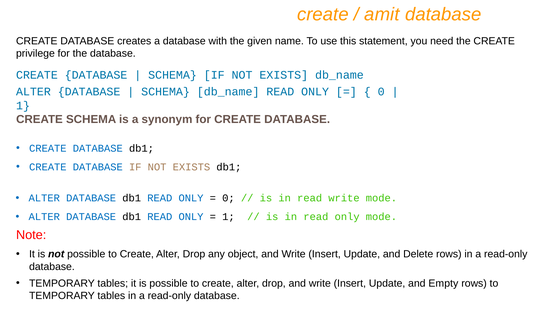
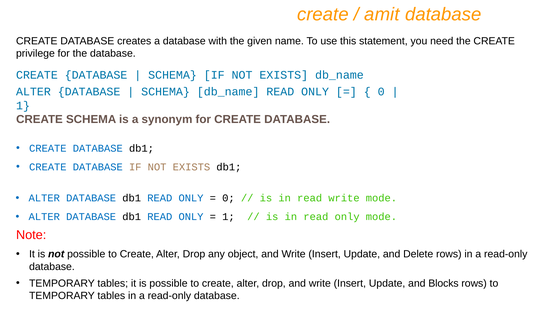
Empty: Empty -> Blocks
